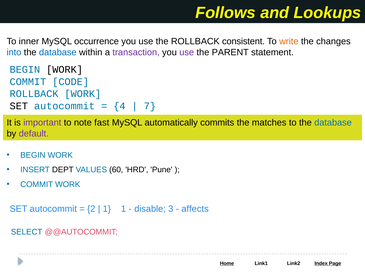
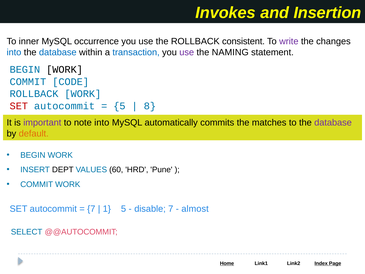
Follows: Follows -> Invokes
Lookups: Lookups -> Insertion
write colour: orange -> purple
transaction colour: purple -> blue
PARENT: PARENT -> NAMING
SET at (19, 106) colour: black -> red
4 at (119, 106): 4 -> 5
7: 7 -> 8
note fast: fast -> into
database at (333, 123) colour: blue -> purple
default colour: purple -> orange
2 at (91, 209): 2 -> 7
1 1: 1 -> 5
disable 3: 3 -> 7
affects: affects -> almost
